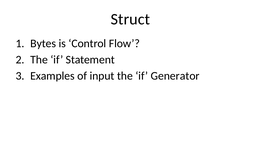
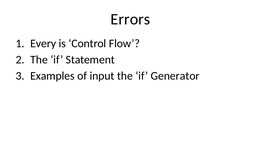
Struct: Struct -> Errors
Bytes: Bytes -> Every
